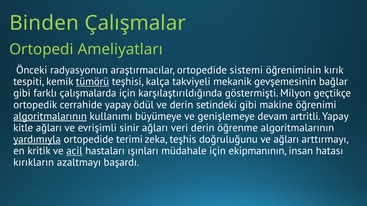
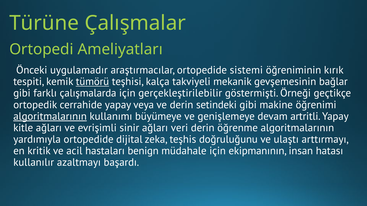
Binden: Binden -> Türüne
radyasyonun: radyasyonun -> uygulamadır
karşılaştırıldığında: karşılaştırıldığında -> gerçekleştirilebilir
Milyon: Milyon -> Örneği
ödül: ödül -> veya
yardımıyla underline: present -> none
terimi: terimi -> dijital
ve ağları: ağları -> ulaştı
acil underline: present -> none
ışınları: ışınları -> benign
kırıkların: kırıkların -> kullanılır
